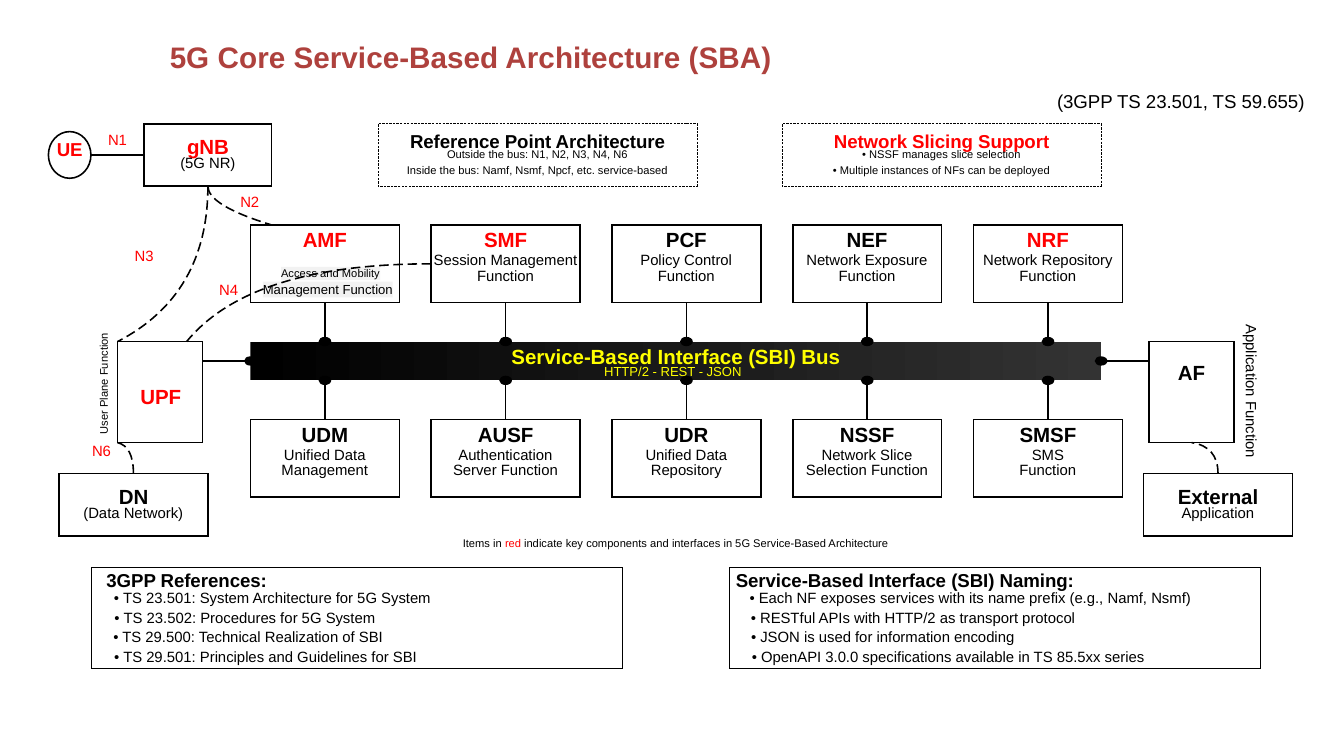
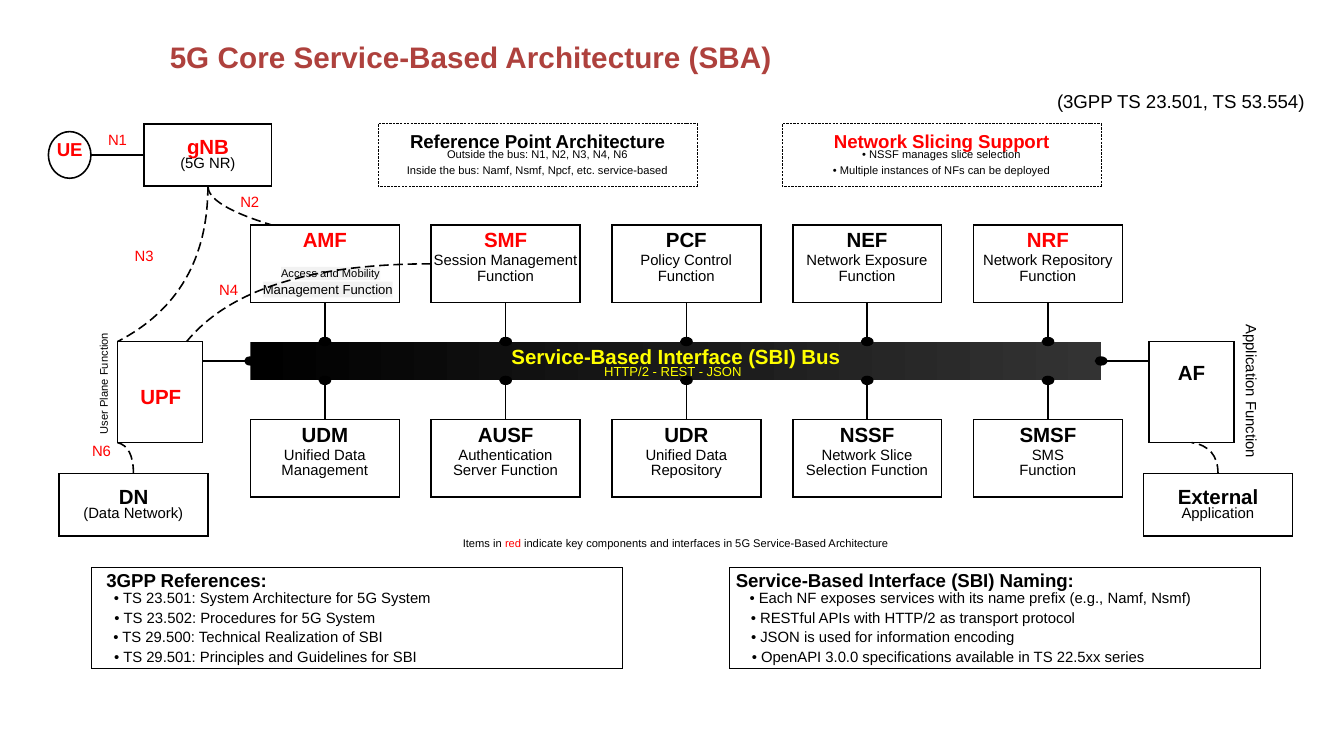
59.655: 59.655 -> 53.554
85.5xx: 85.5xx -> 22.5xx
